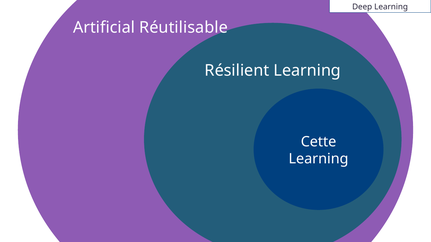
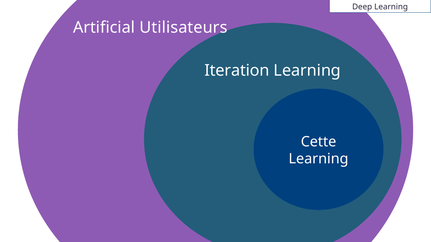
Réutilisable: Réutilisable -> Utilisateurs
Résilient: Résilient -> Iteration
